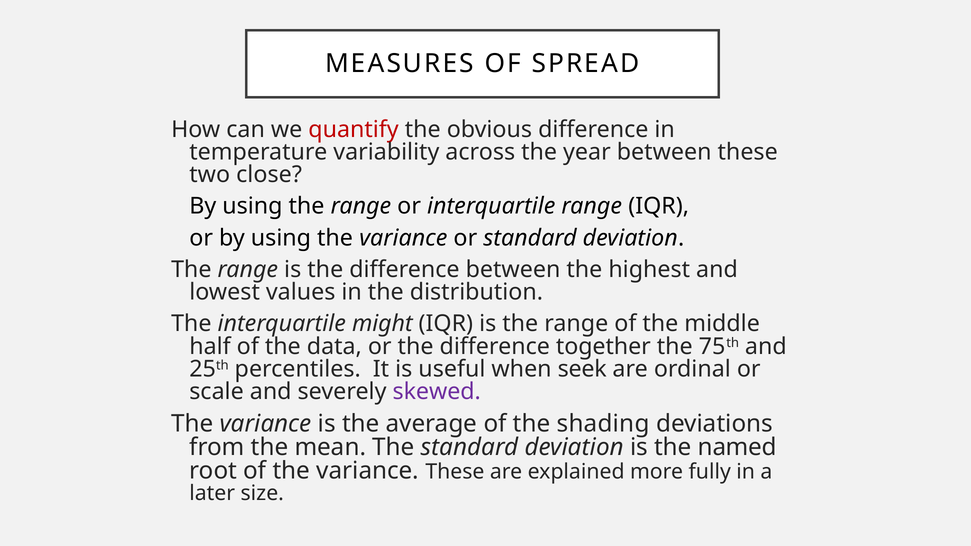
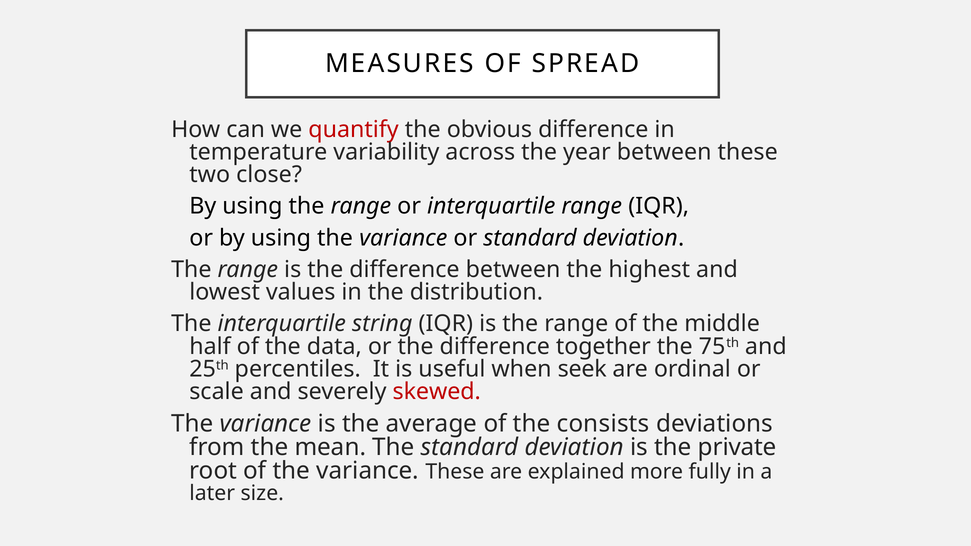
might: might -> string
skewed colour: purple -> red
shading: shading -> consists
named: named -> private
